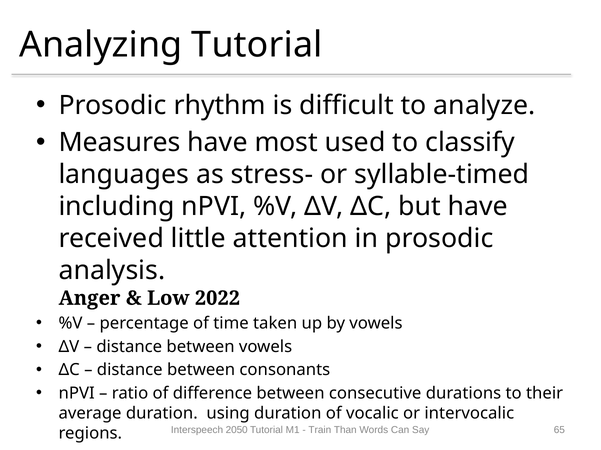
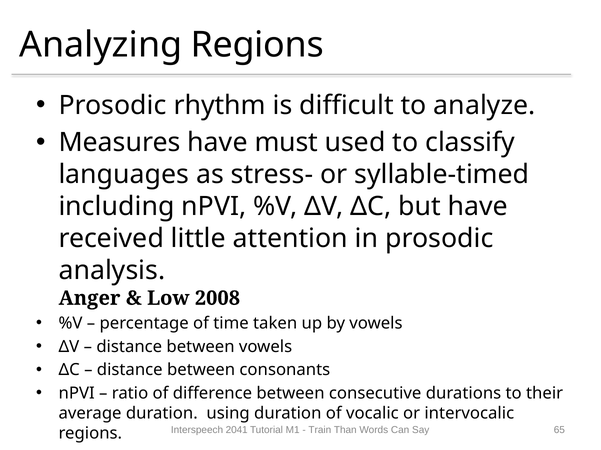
Analyzing Tutorial: Tutorial -> Regions
most: most -> must
2022: 2022 -> 2008
2050: 2050 -> 2041
